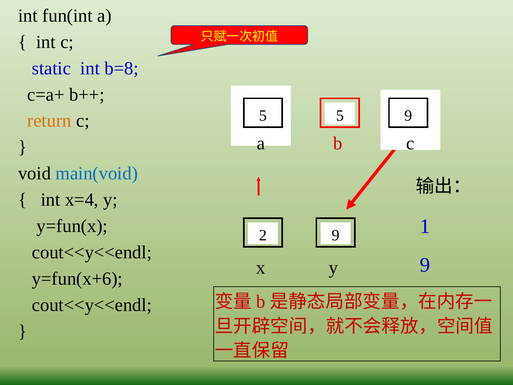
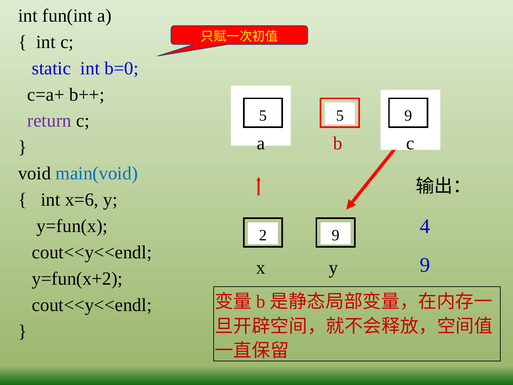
b=8: b=8 -> b=0
return colour: orange -> purple
x=4: x=4 -> x=6
1 at (425, 226): 1 -> 4
y=fun(x+6: y=fun(x+6 -> y=fun(x+2
